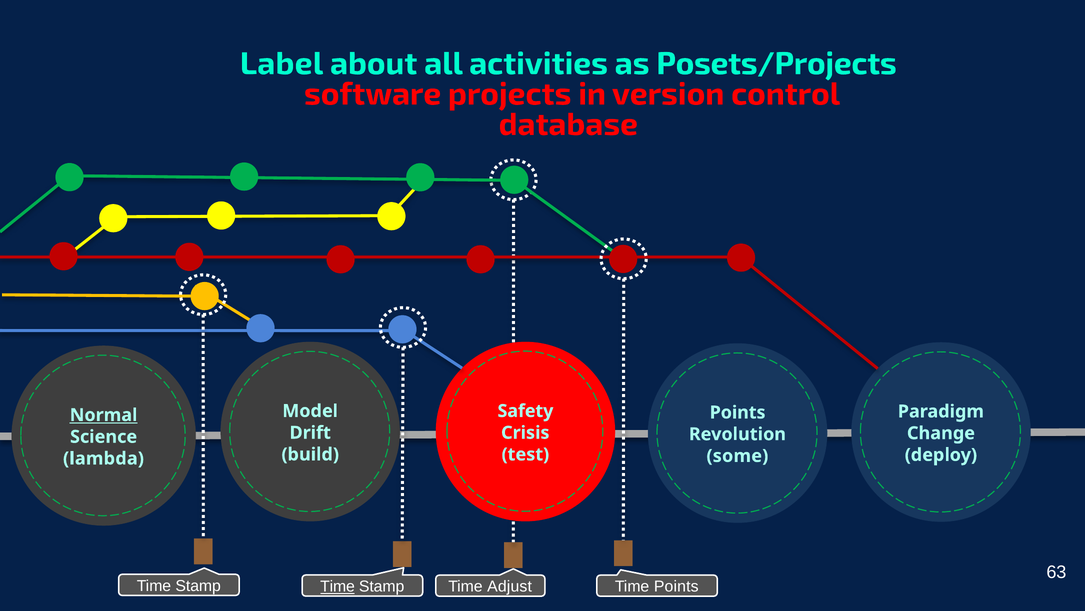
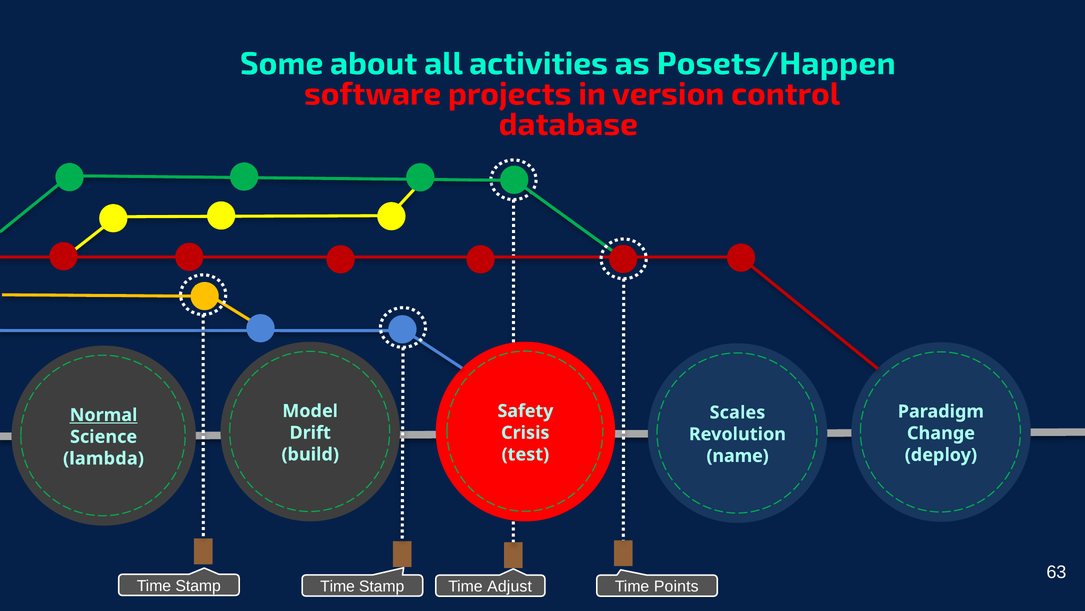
Label: Label -> Some
Posets/Projects: Posets/Projects -> Posets/Happen
Points at (738, 412): Points -> Scales
some: some -> name
Time at (338, 586) underline: present -> none
